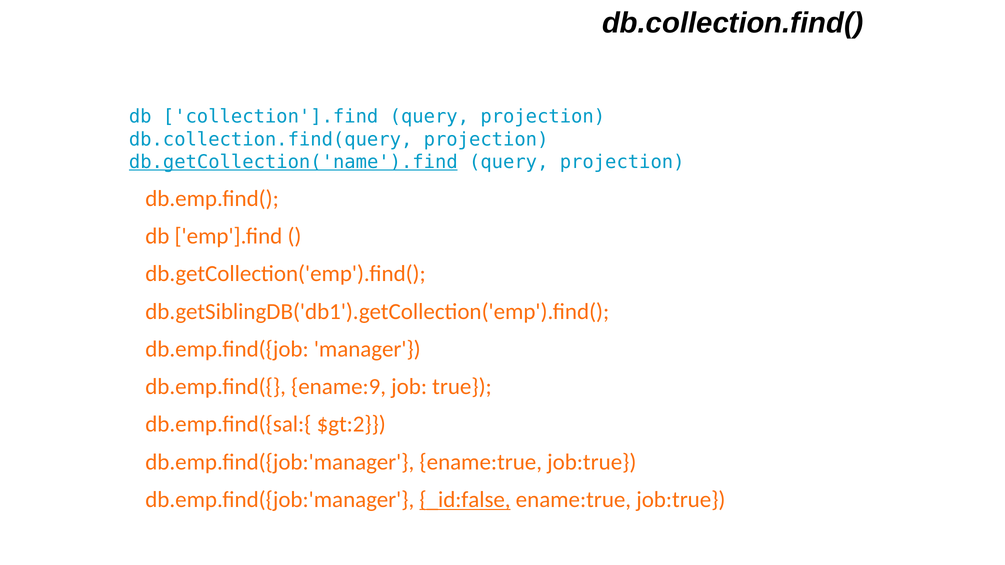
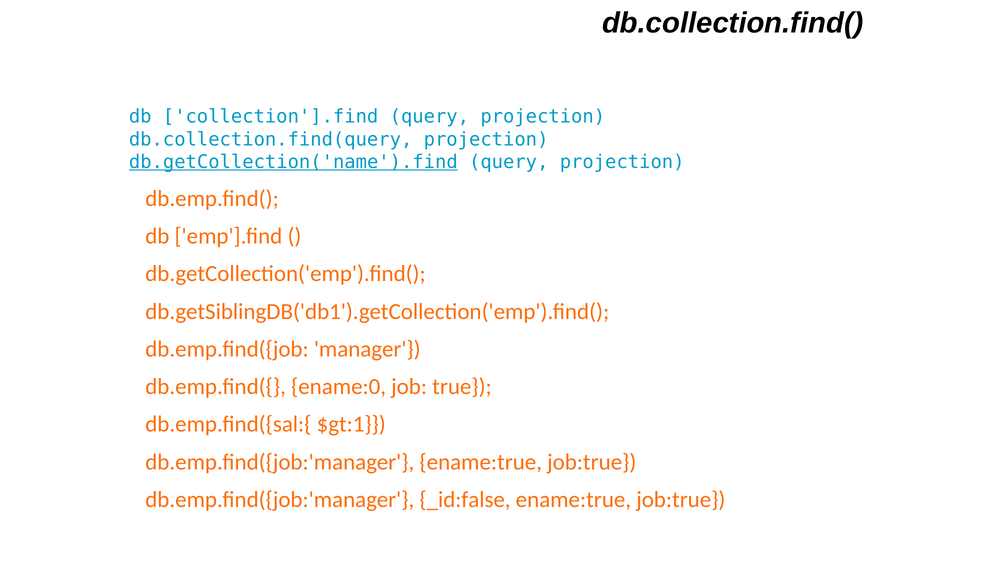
ename:9: ename:9 -> ename:0
$gt:2: $gt:2 -> $gt:1
_id:false underline: present -> none
